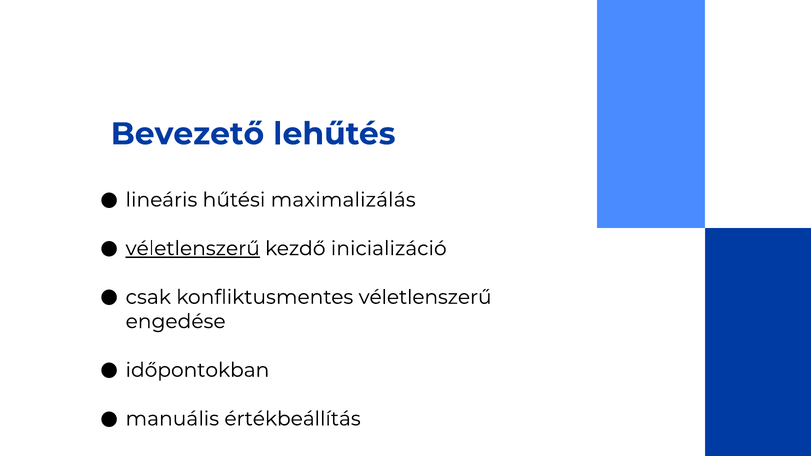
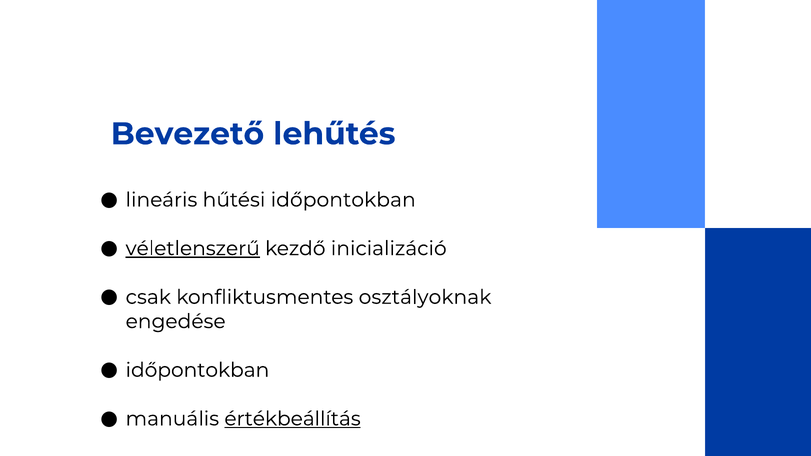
hűtési maximalizálás: maximalizálás -> időpontokban
konfliktusmentes véletlenszerű: véletlenszerű -> osztályoknak
értékbeállítás underline: none -> present
